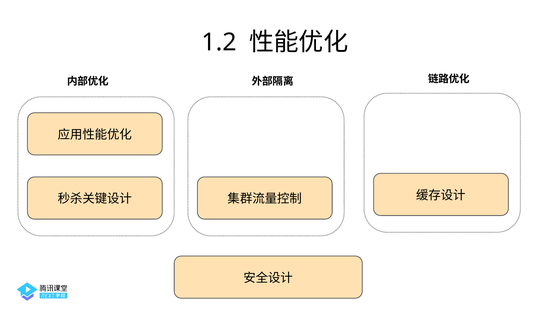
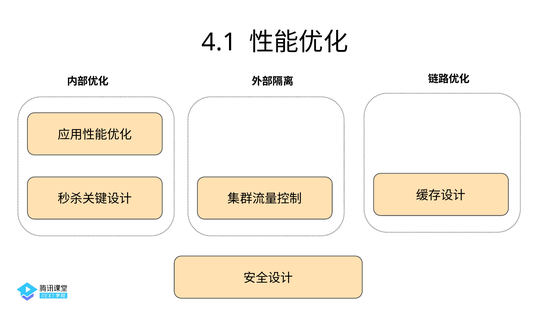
1.2: 1.2 -> 4.1
